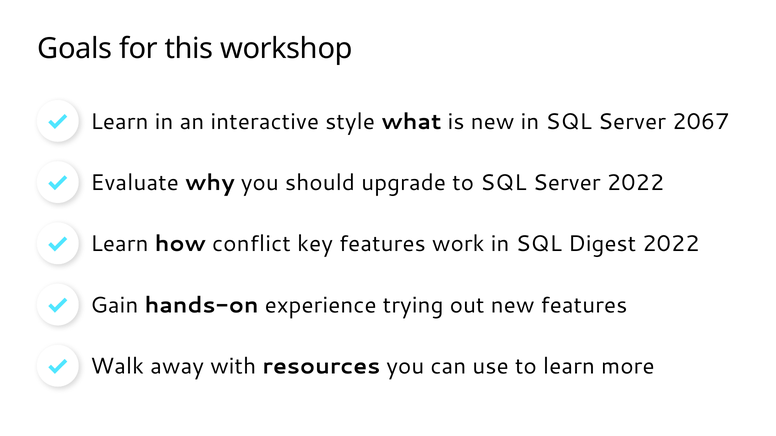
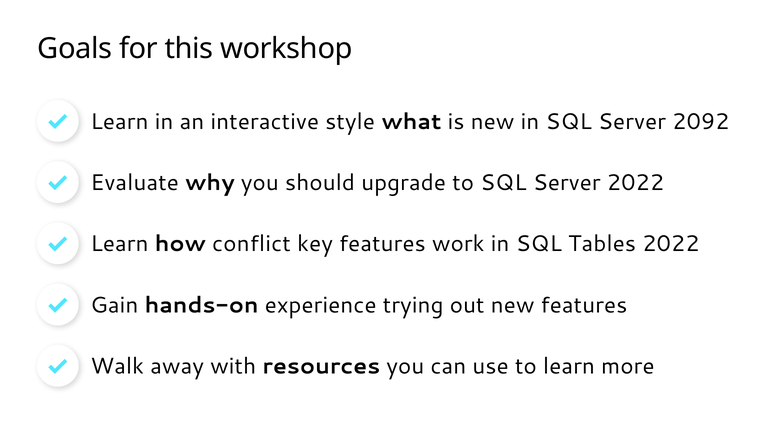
2067: 2067 -> 2092
Digest: Digest -> Tables
